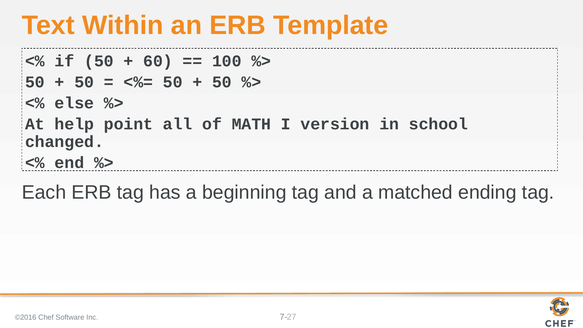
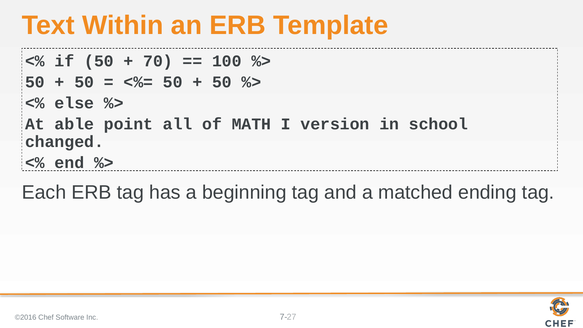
60: 60 -> 70
help: help -> able
